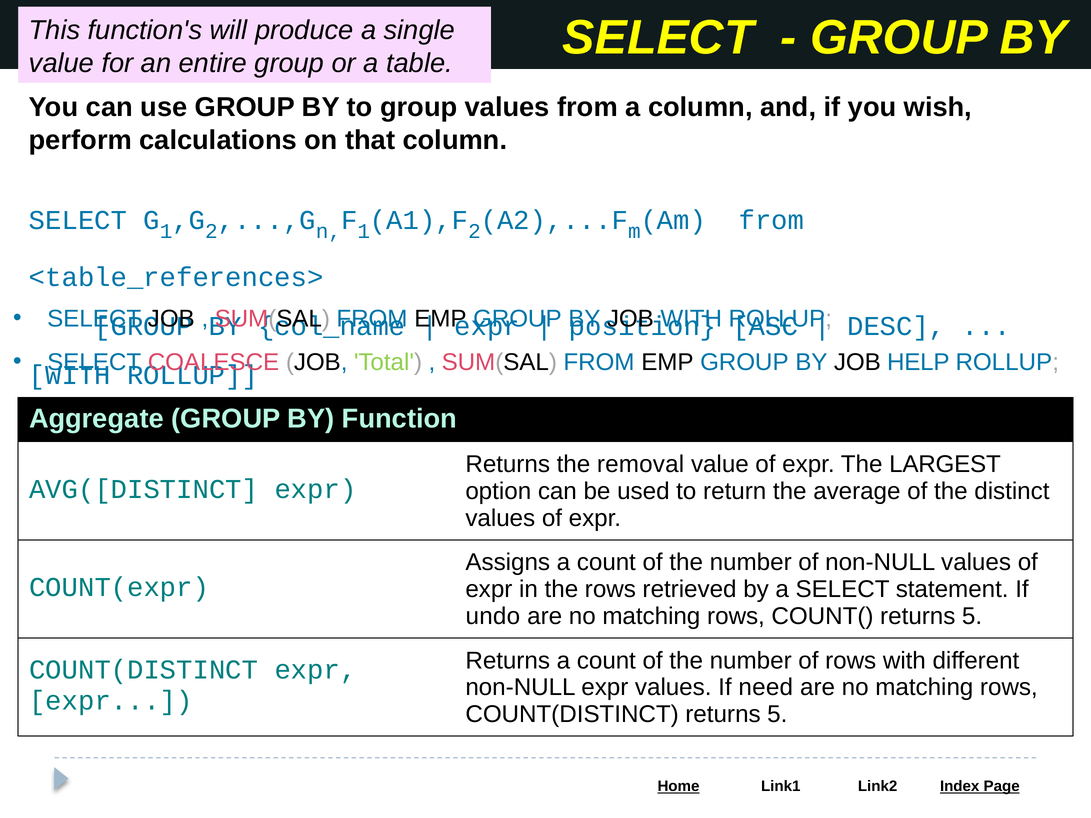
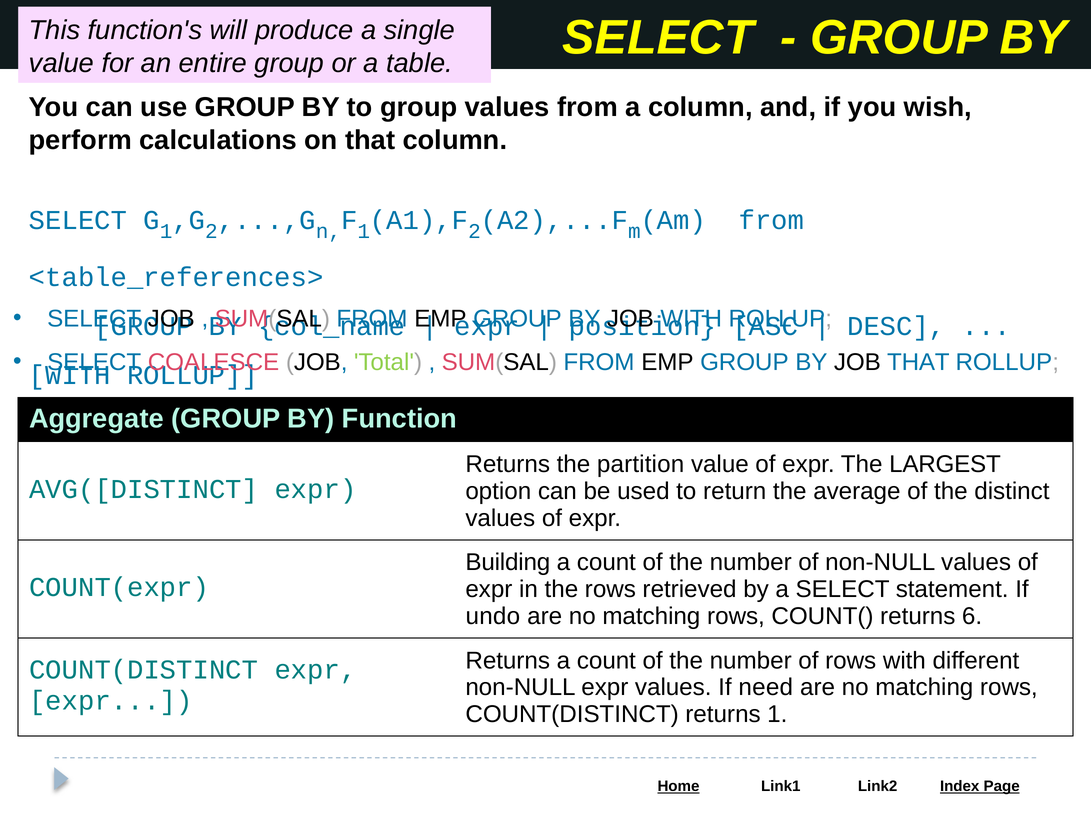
JOB HELP: HELP -> THAT
removal: removal -> partition
Assigns: Assigns -> Building
COUNT( returns 5: 5 -> 6
COUNT(DISTINCT returns 5: 5 -> 1
